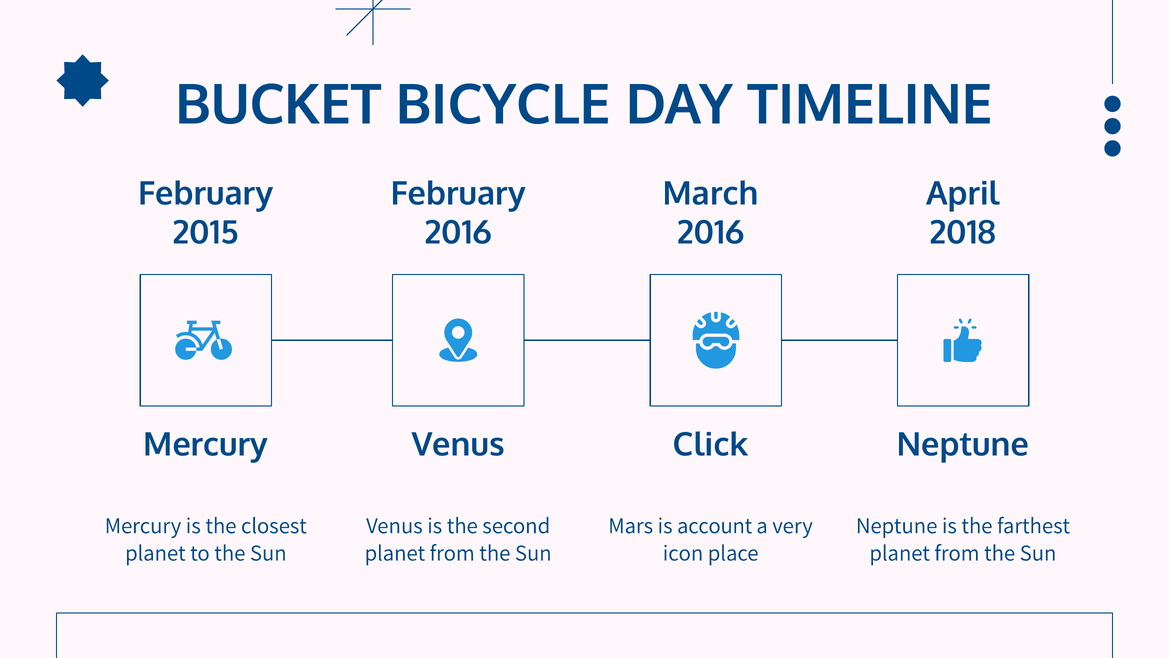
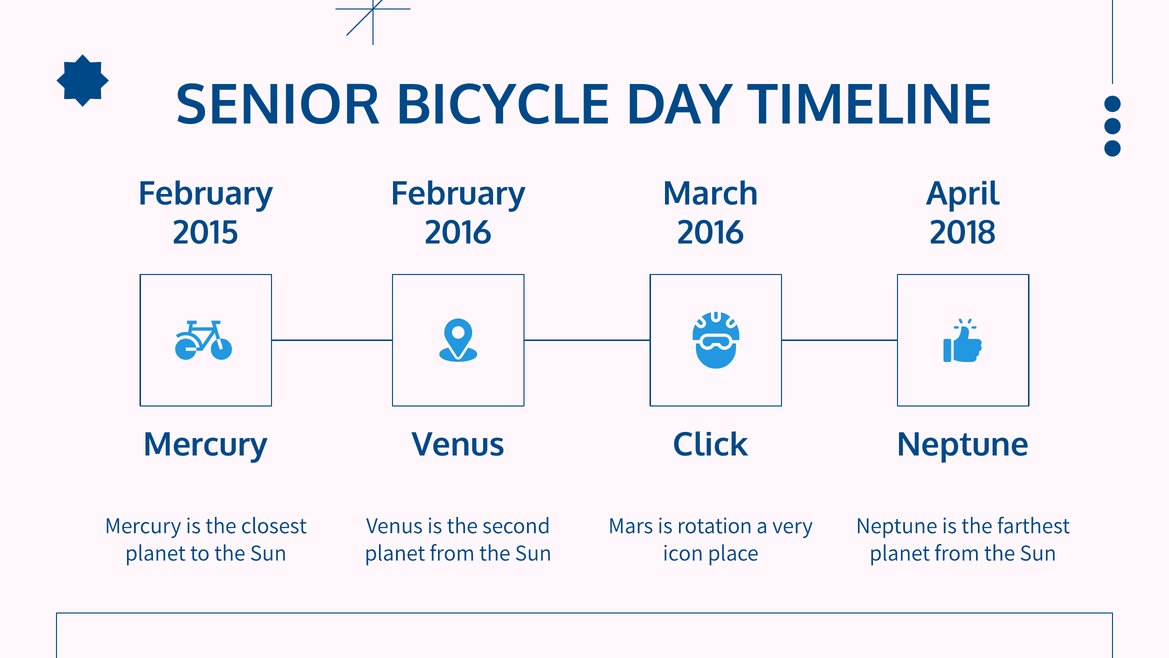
BUCKET: BUCKET -> SENIOR
account: account -> rotation
